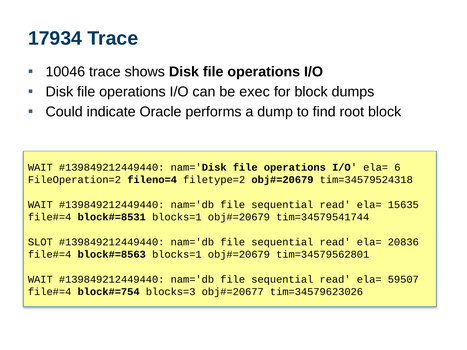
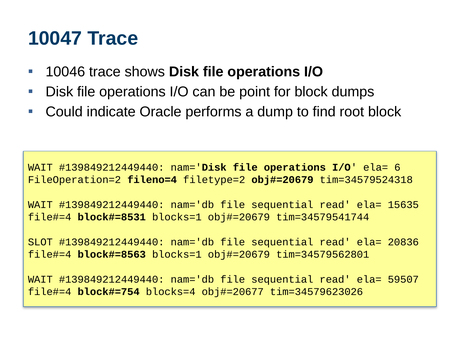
17934: 17934 -> 10047
exec: exec -> point
blocks=3: blocks=3 -> blocks=4
